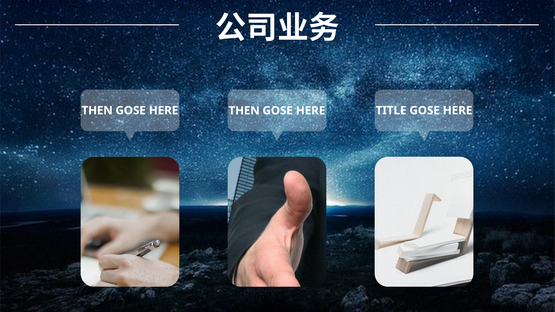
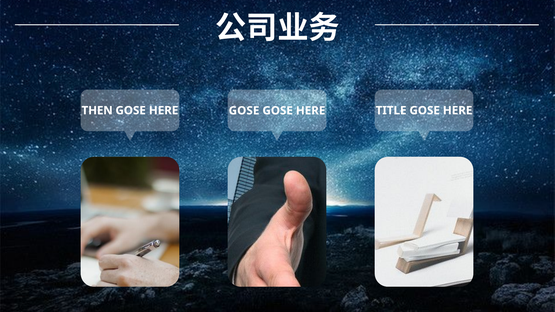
THEN at (244, 111): THEN -> GOSE
